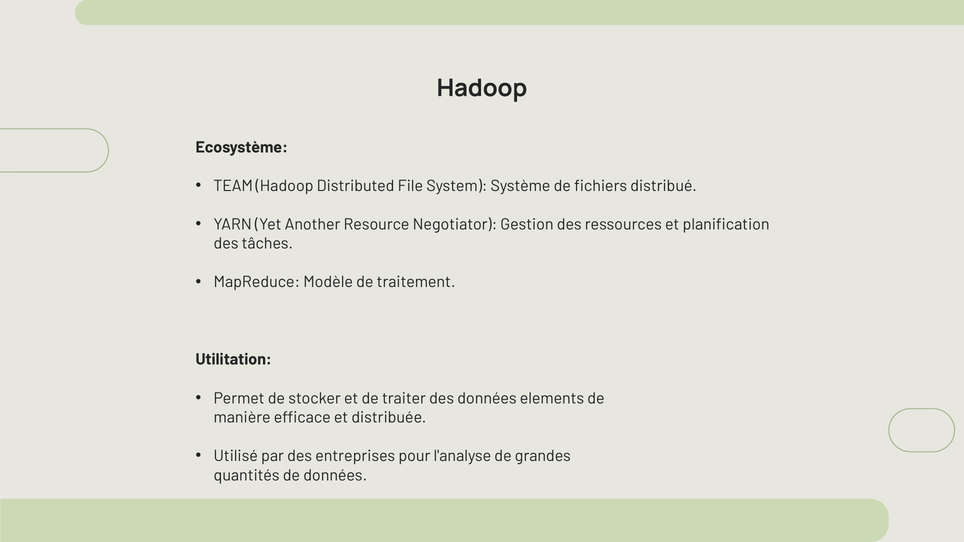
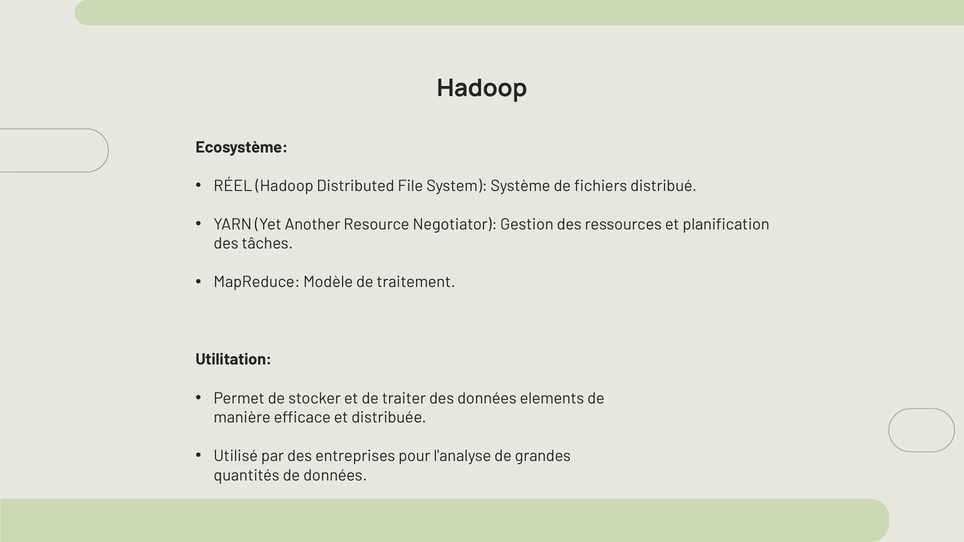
TEAM: TEAM -> RÉEL
